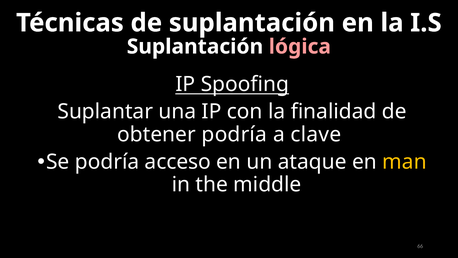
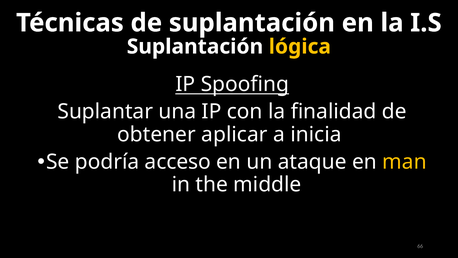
lógica colour: pink -> yellow
obtener podría: podría -> aplicar
clave: clave -> inicia
